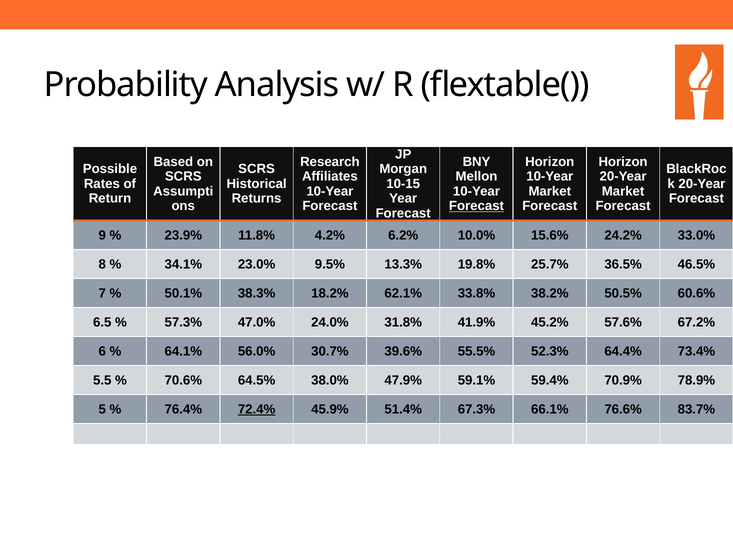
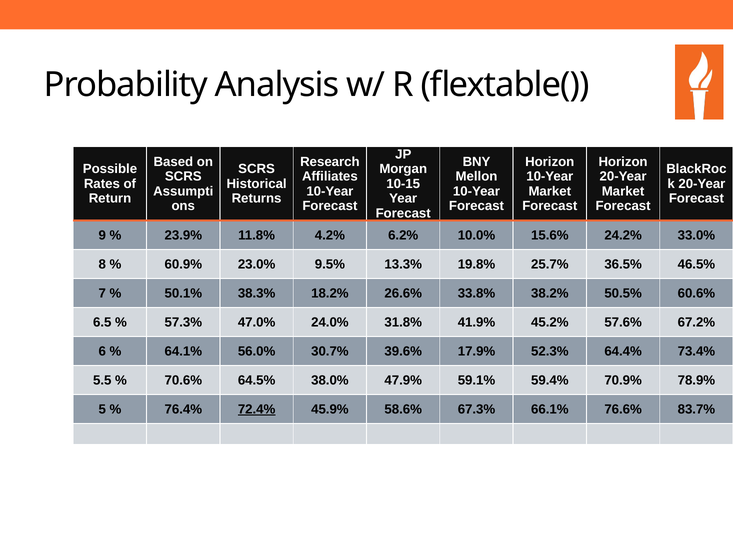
Forecast at (477, 206) underline: present -> none
34.1%: 34.1% -> 60.9%
62.1%: 62.1% -> 26.6%
55.5%: 55.5% -> 17.9%
51.4%: 51.4% -> 58.6%
